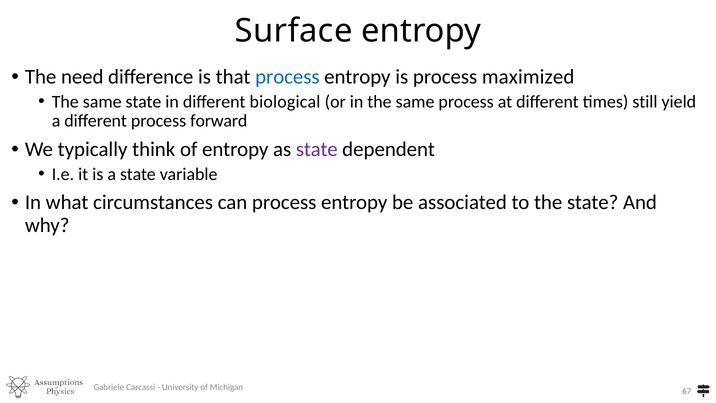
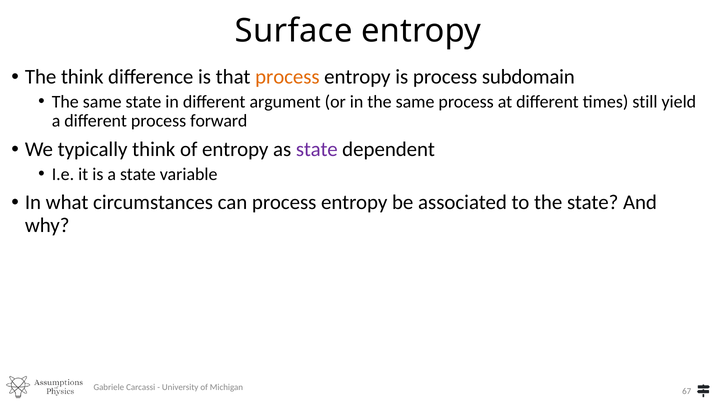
The need: need -> think
process at (287, 77) colour: blue -> orange
maximized: maximized -> subdomain
biological: biological -> argument
